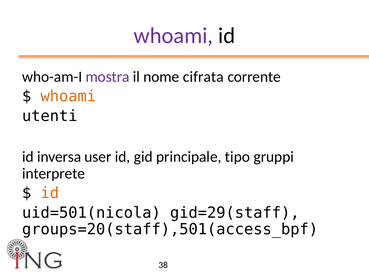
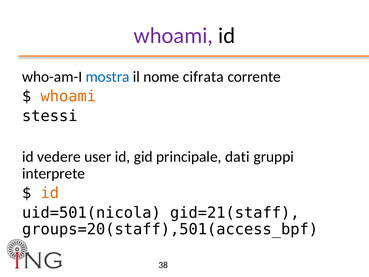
mostra colour: purple -> blue
utenti: utenti -> stessi
inversa: inversa -> vedere
tipo: tipo -> dati
gid=29(staff: gid=29(staff -> gid=21(staff
